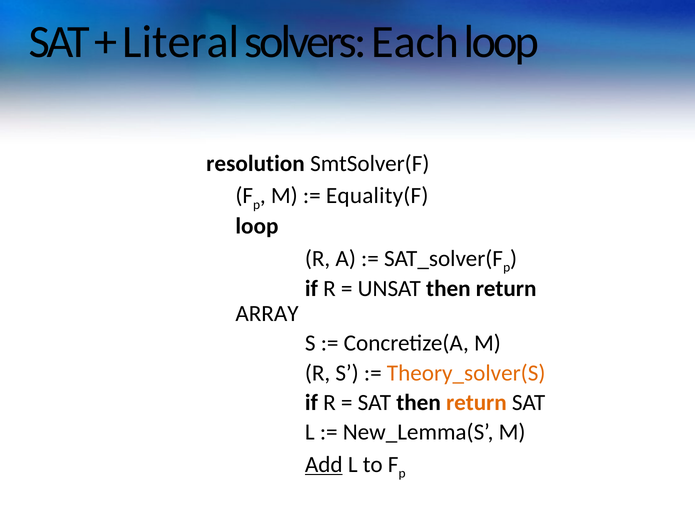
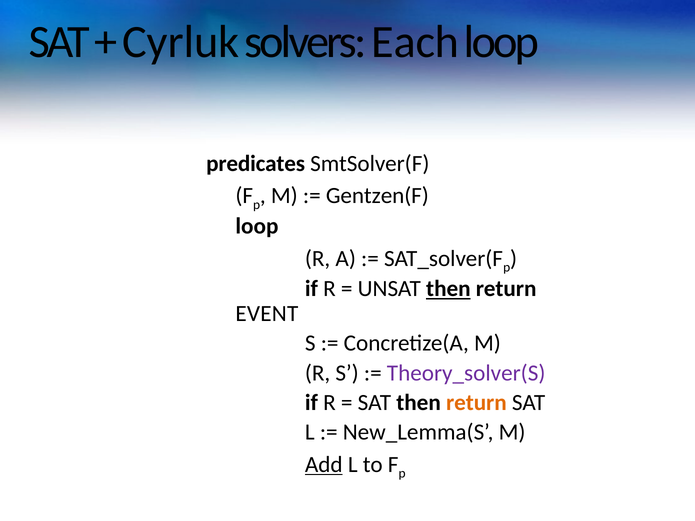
Literal: Literal -> Cyrluk
resolution: resolution -> predicates
Equality(F: Equality(F -> Gentzen(F
then at (448, 289) underline: none -> present
ARRAY: ARRAY -> EVENT
Theory_solver(S colour: orange -> purple
